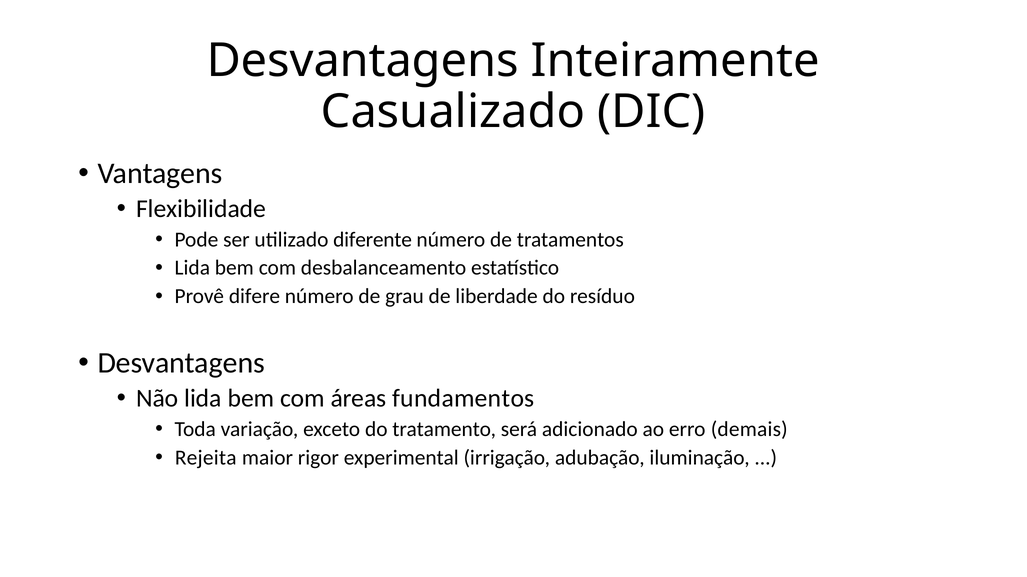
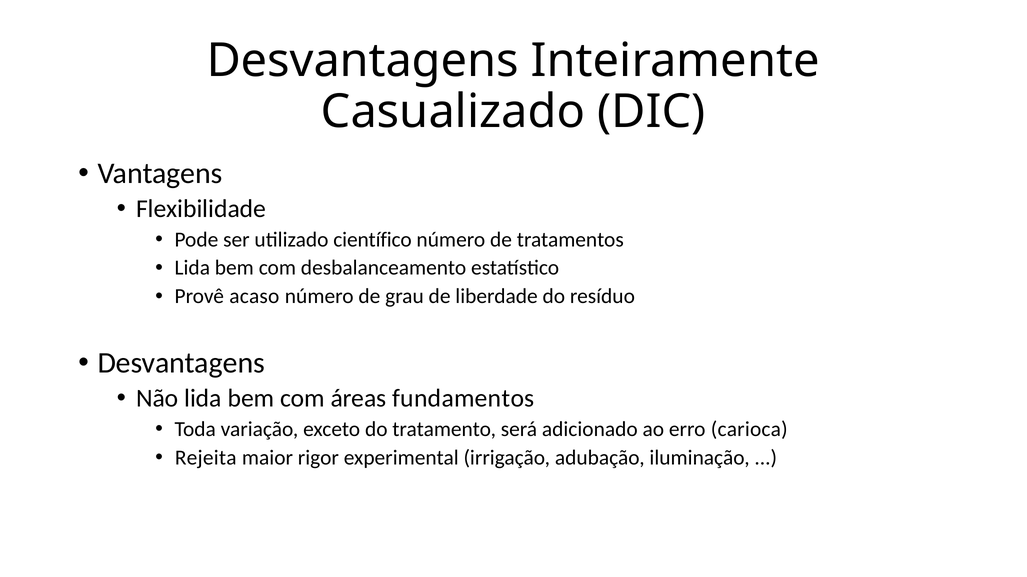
diferente: diferente -> científico
difere: difere -> acaso
demais: demais -> carioca
